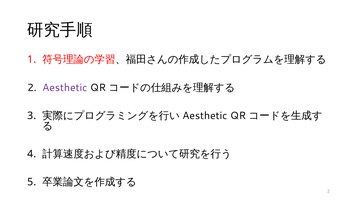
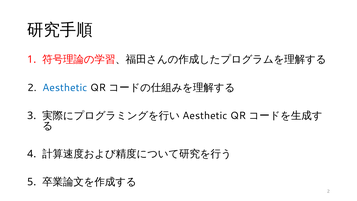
Aesthetic colour: purple -> blue
